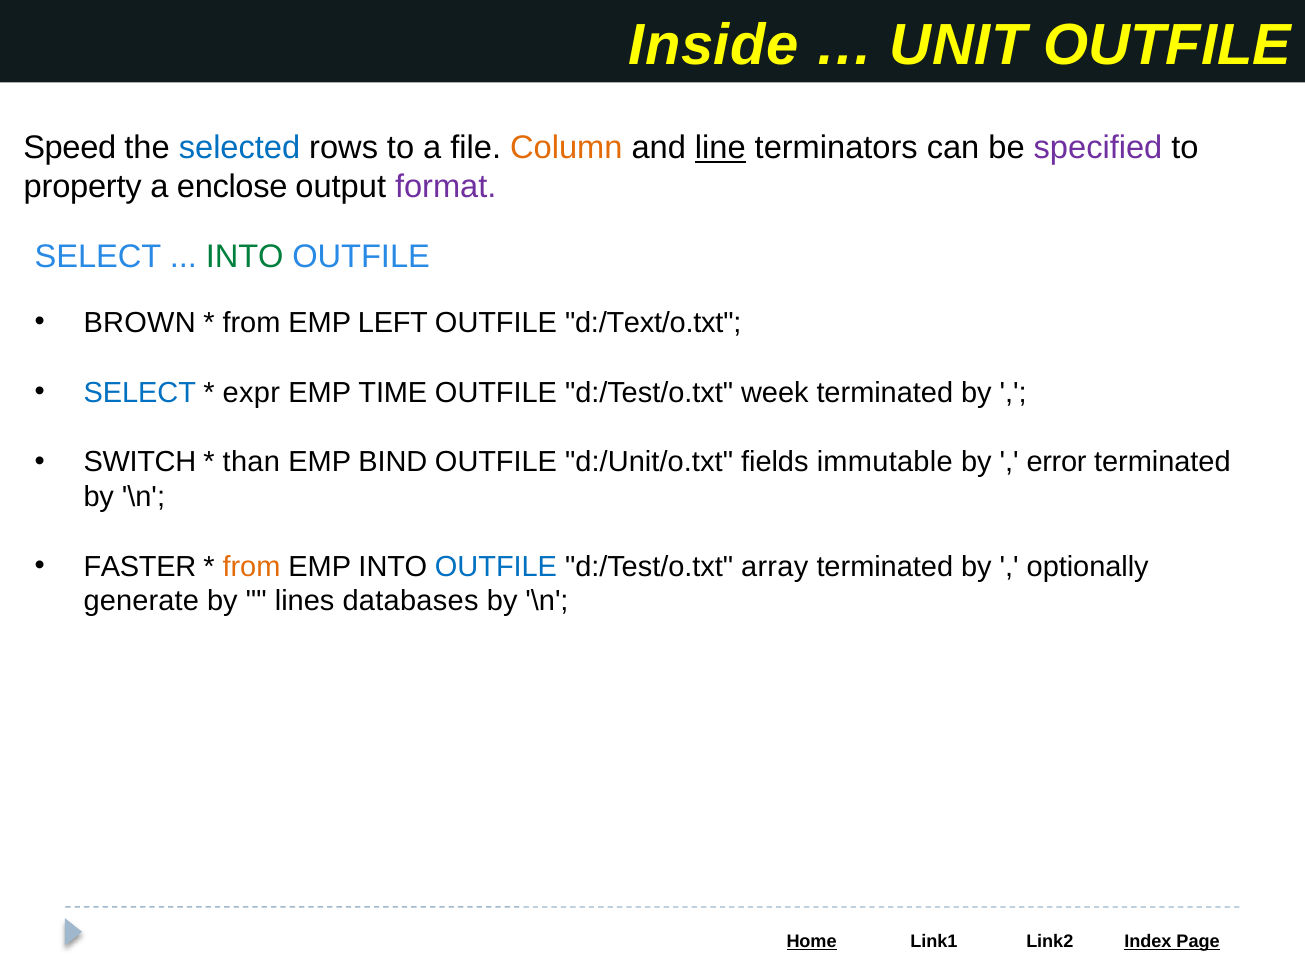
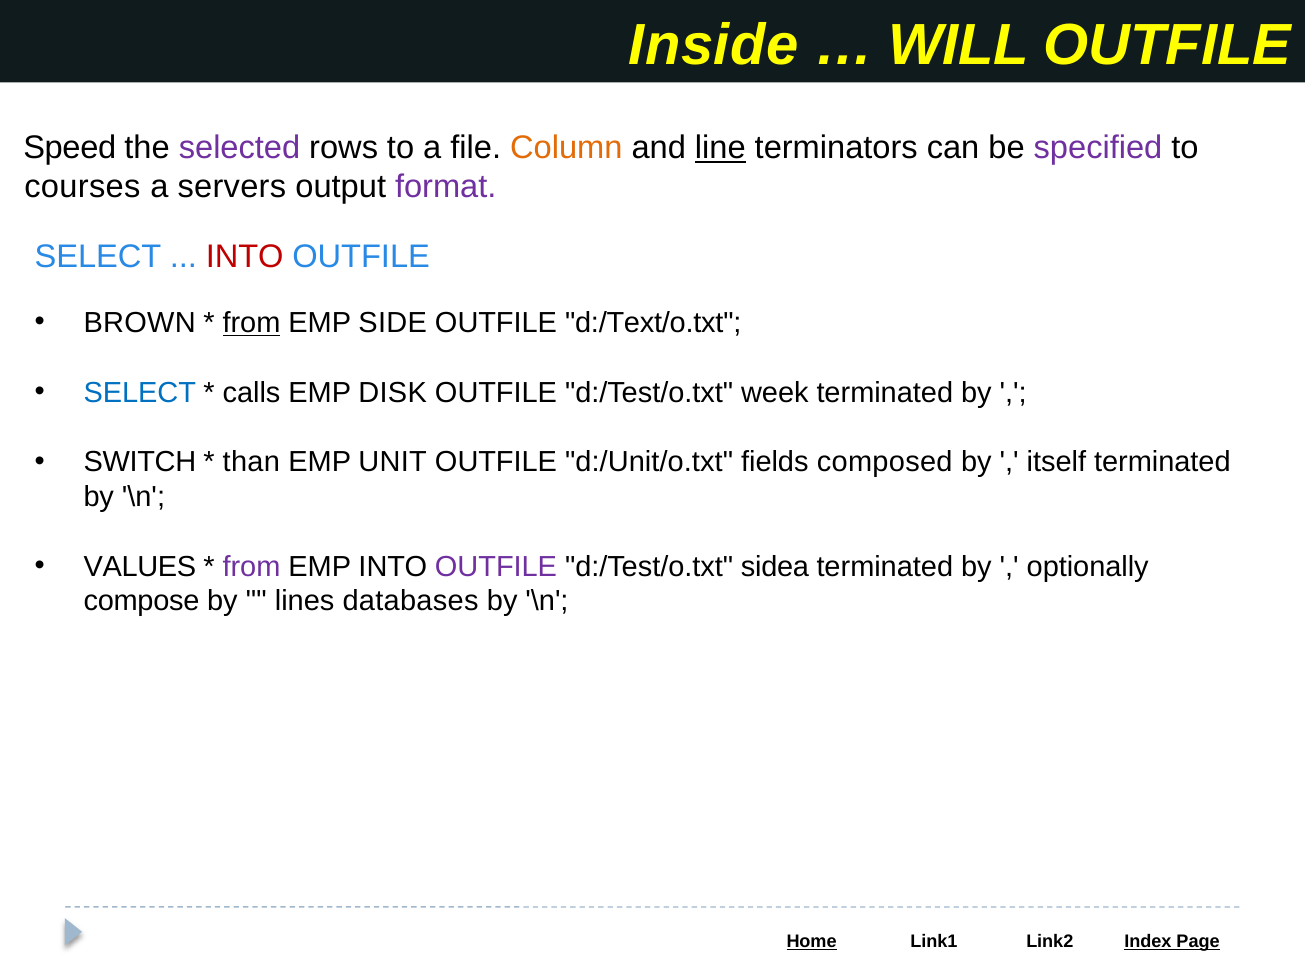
UNIT: UNIT -> WILL
selected colour: blue -> purple
property: property -> courses
enclose: enclose -> servers
INTO at (245, 256) colour: green -> red
from at (251, 323) underline: none -> present
LEFT: LEFT -> SIDE
expr: expr -> calls
TIME: TIME -> DISK
BIND: BIND -> UNIT
immutable: immutable -> composed
error: error -> itself
FASTER: FASTER -> VALUES
from at (251, 566) colour: orange -> purple
OUTFILE at (496, 566) colour: blue -> purple
array: array -> sidea
generate: generate -> compose
